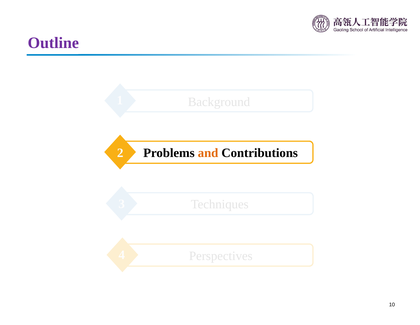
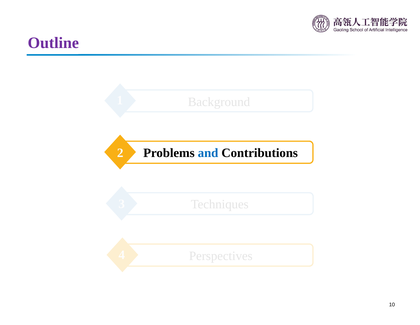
and colour: orange -> blue
